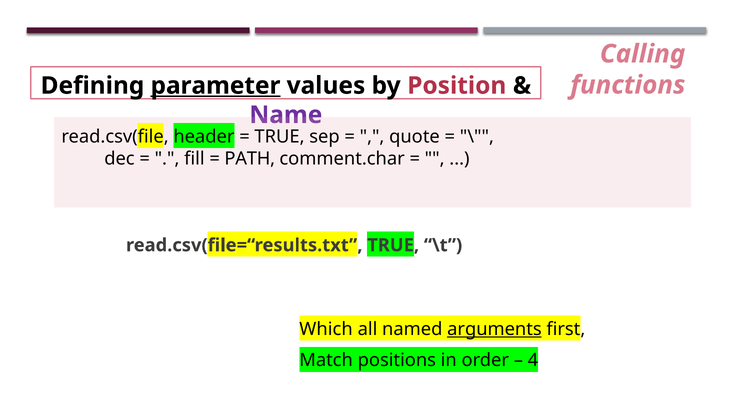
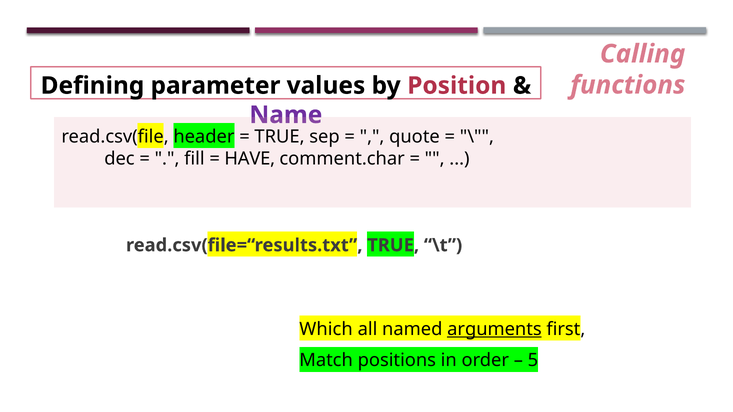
parameter underline: present -> none
PATH: PATH -> HAVE
4: 4 -> 5
